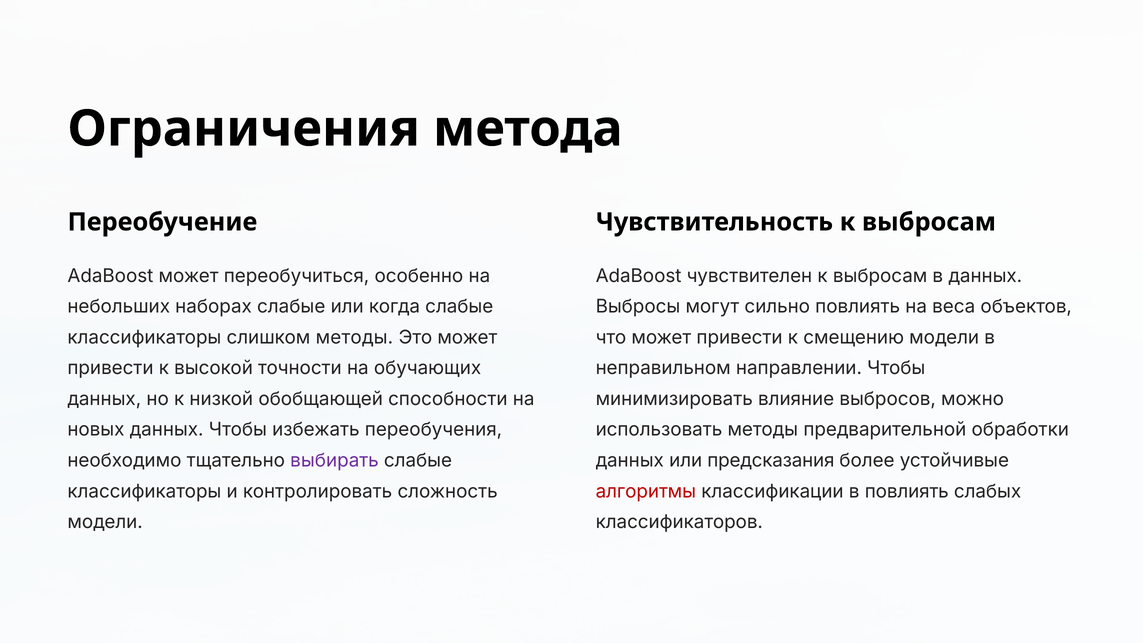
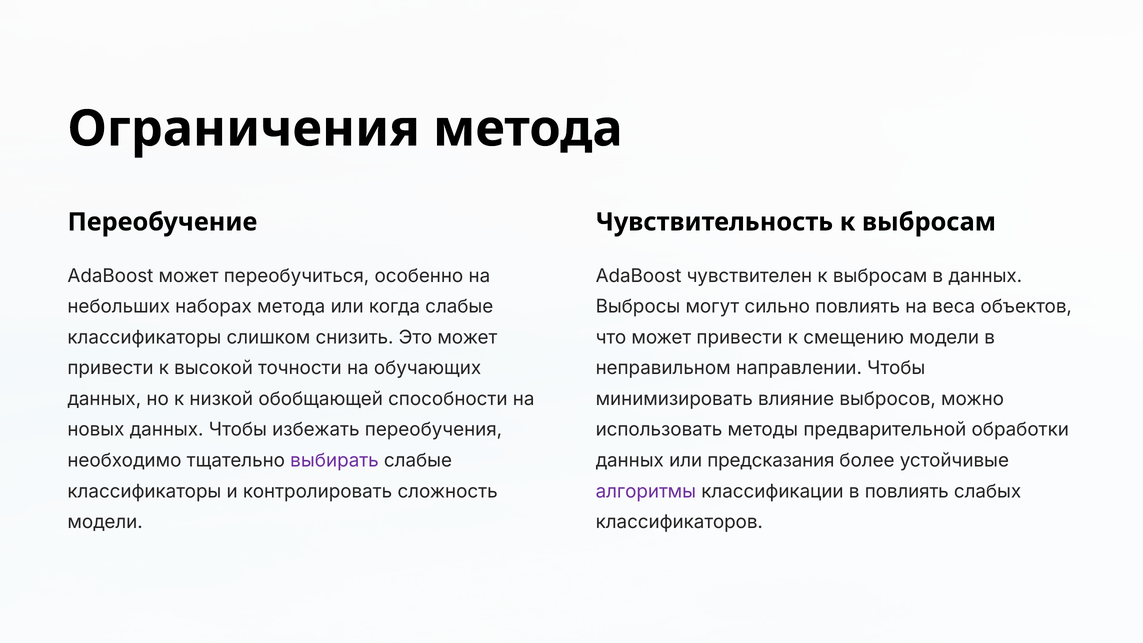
наборах слабые: слабые -> метода
слишком методы: методы -> снизить
алгоритмы colour: red -> purple
